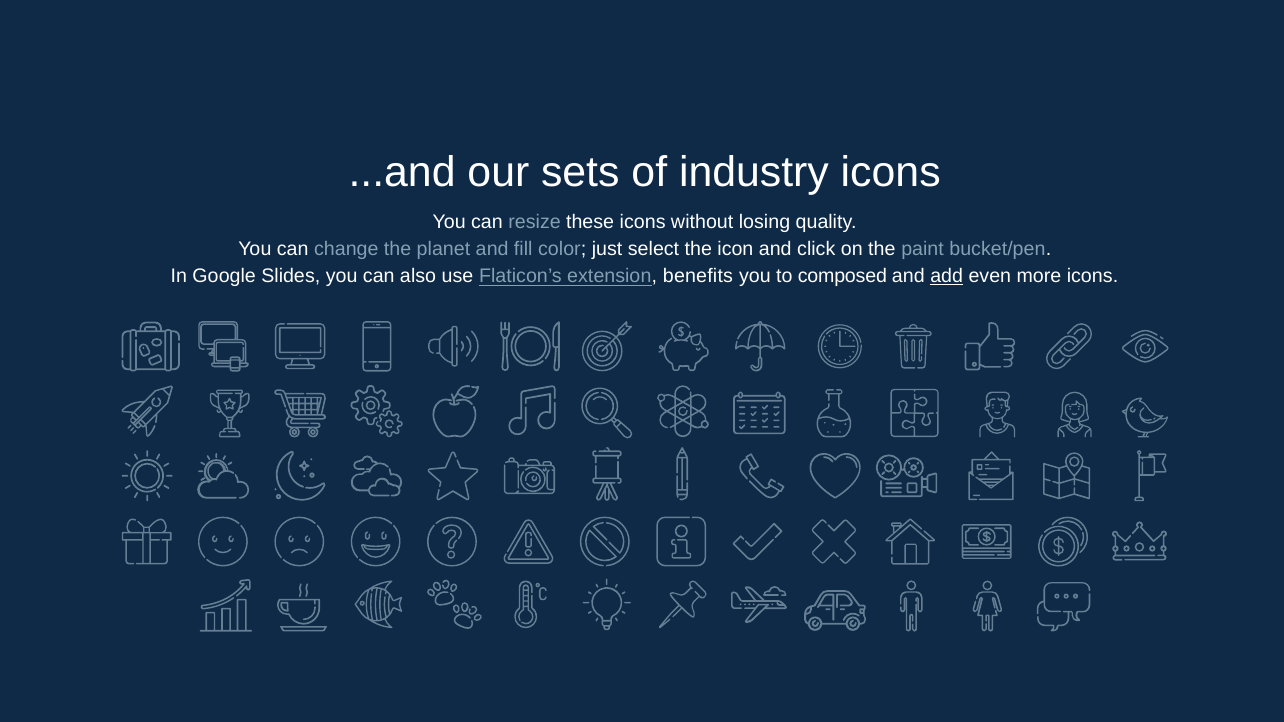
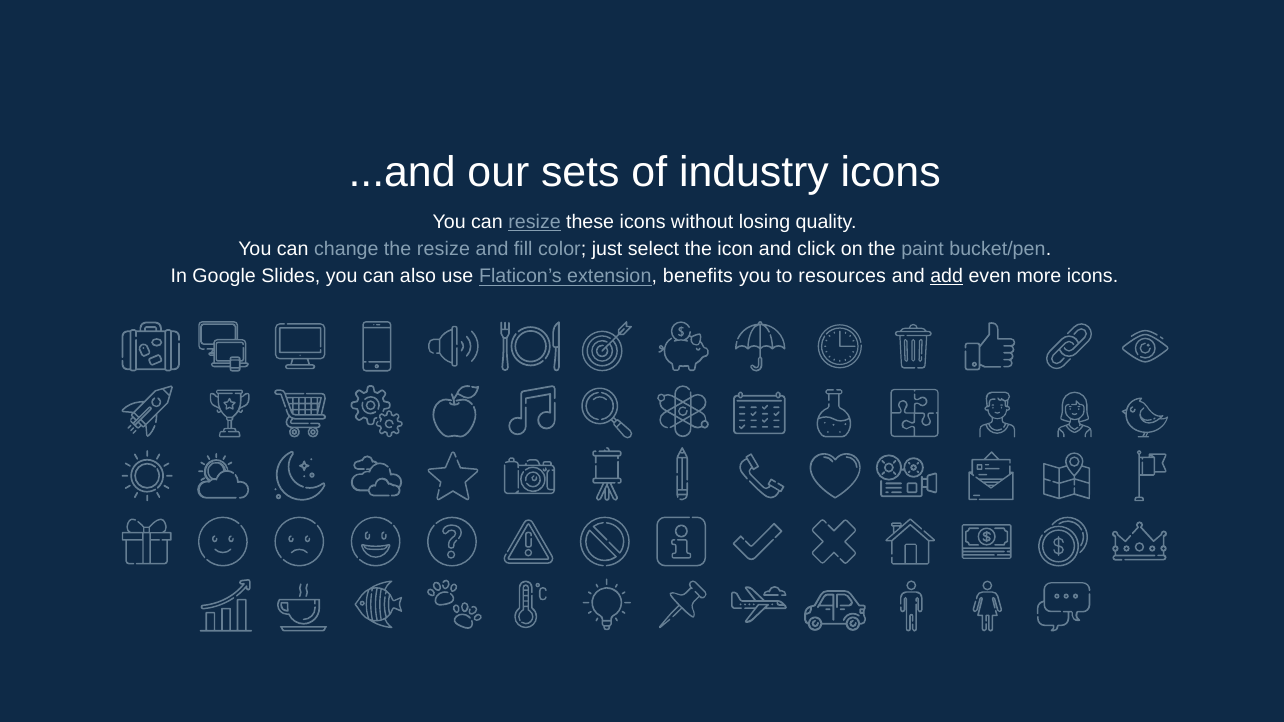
resize at (535, 222) underline: none -> present
the planet: planet -> resize
composed: composed -> resources
